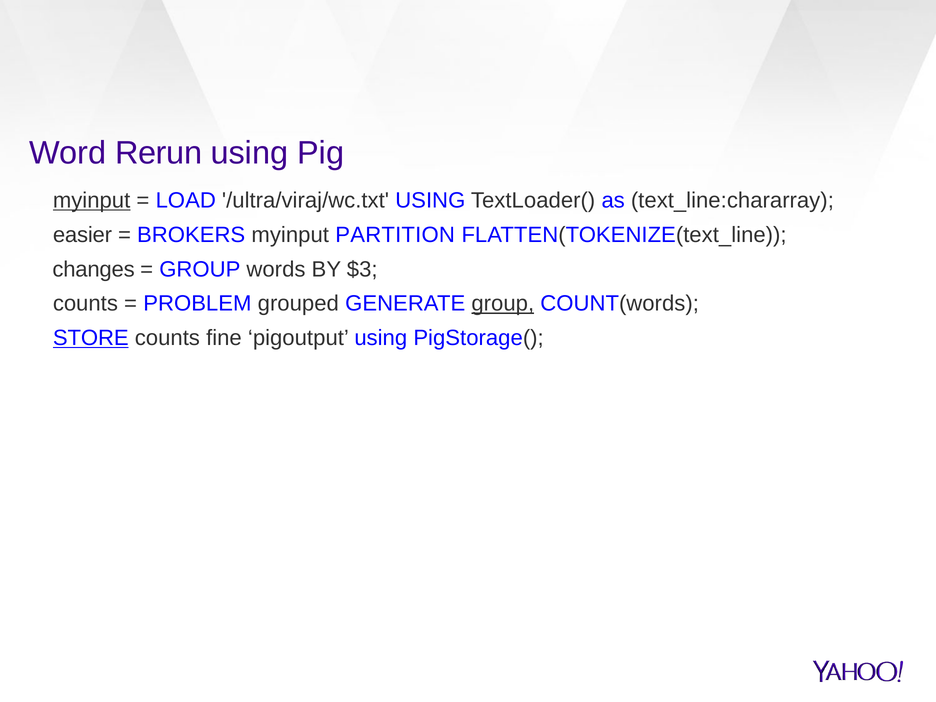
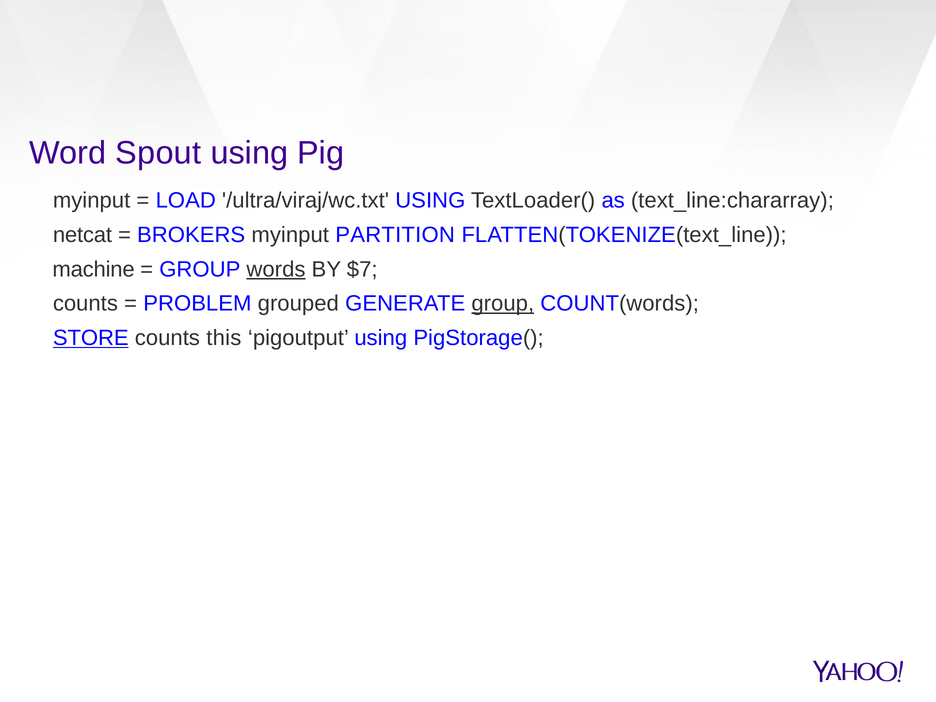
Rerun: Rerun -> Spout
myinput at (92, 201) underline: present -> none
easier: easier -> netcat
changes: changes -> machine
words underline: none -> present
$3: $3 -> $7
fine: fine -> this
